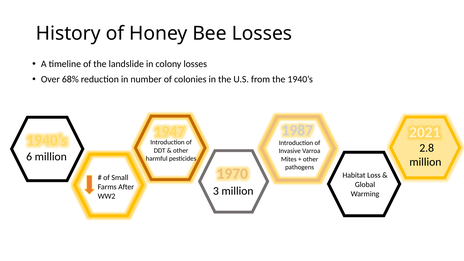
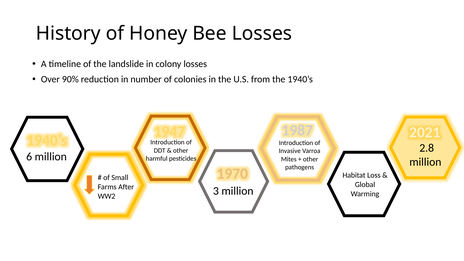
68%: 68% -> 90%
